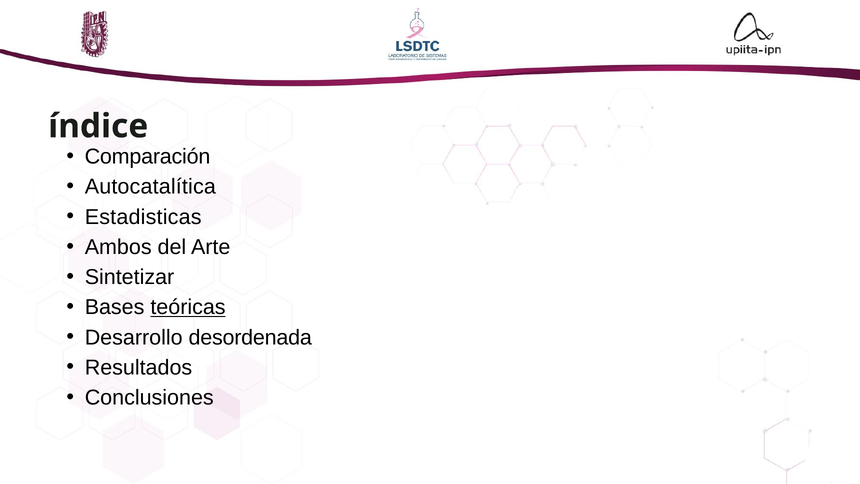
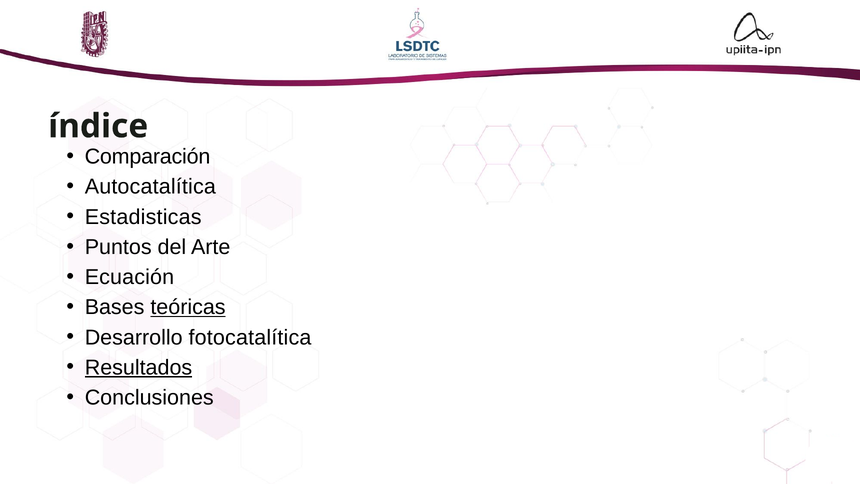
Ambos: Ambos -> Puntos
Sintetizar: Sintetizar -> Ecuación
desordenada: desordenada -> fotocatalítica
Resultados underline: none -> present
